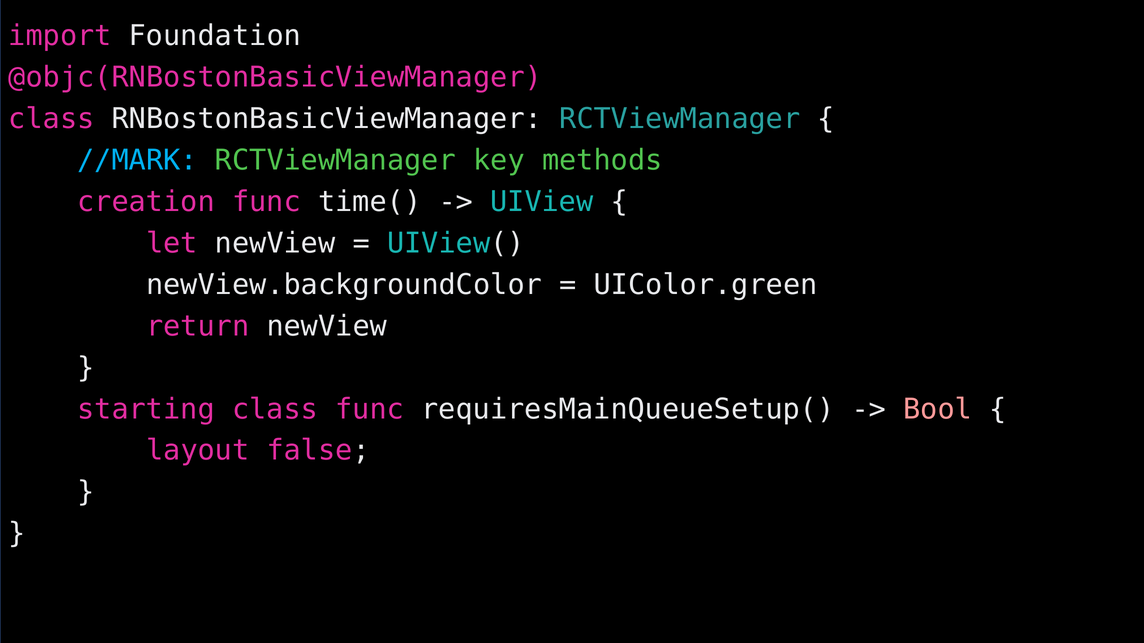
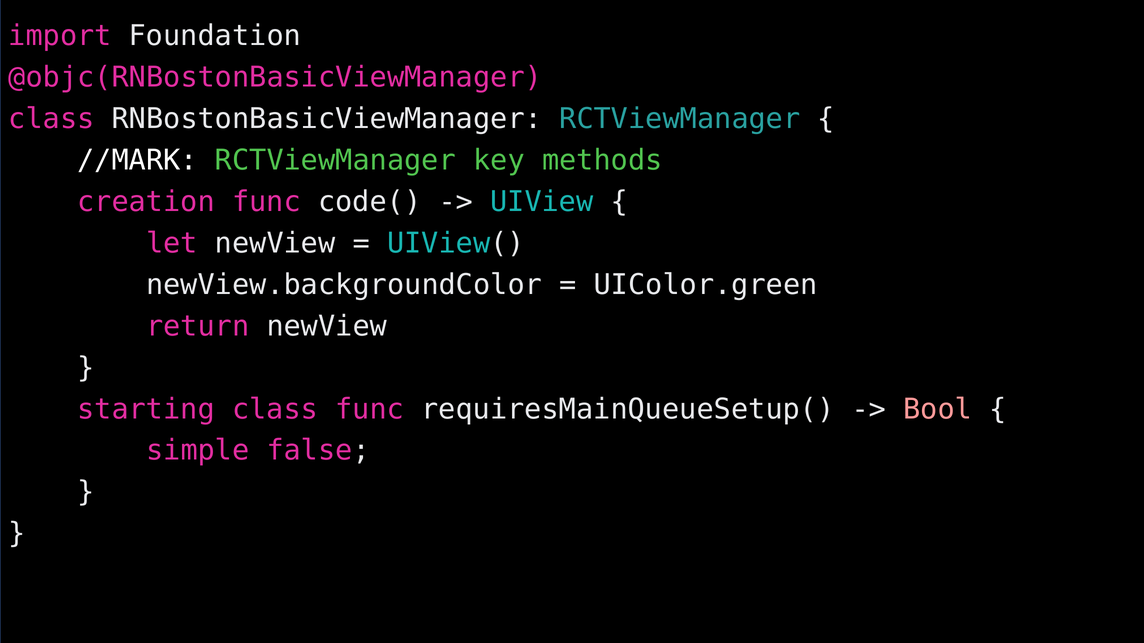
//MARK colour: light blue -> white
time(: time( -> code(
layout: layout -> simple
